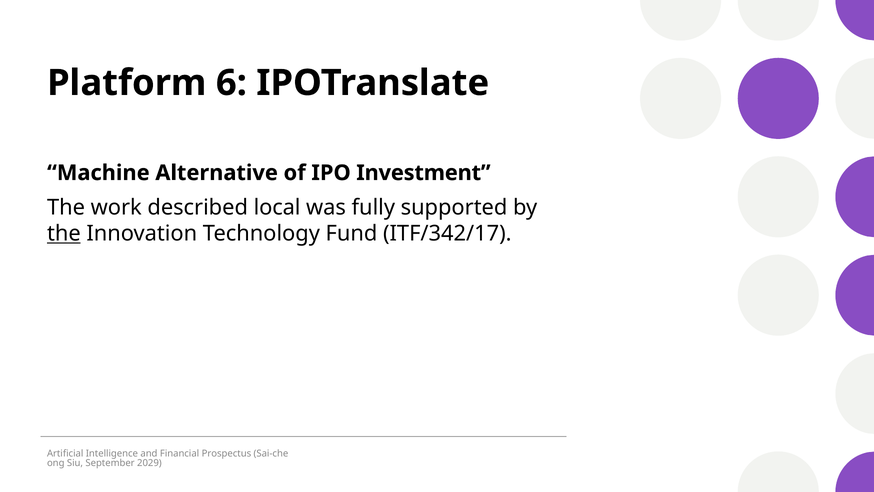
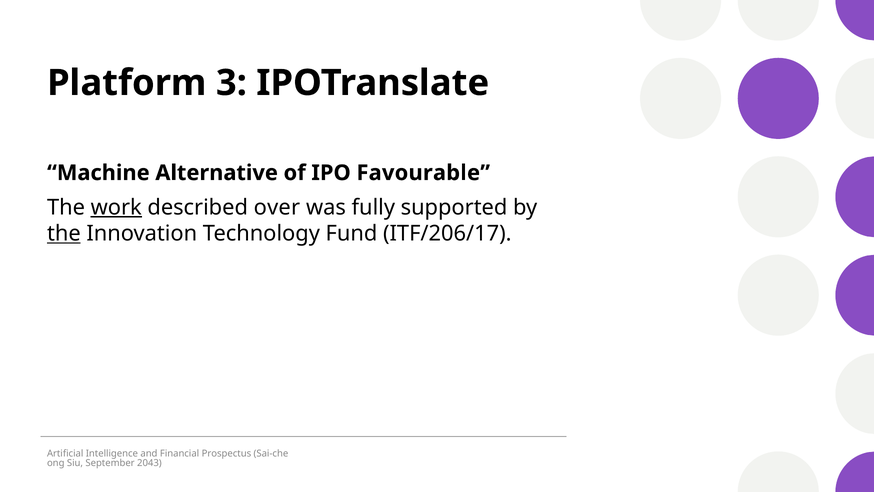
6: 6 -> 3
Investment: Investment -> Favourable
work underline: none -> present
local: local -> over
ITF/342/17: ITF/342/17 -> ITF/206/17
2029: 2029 -> 2043
